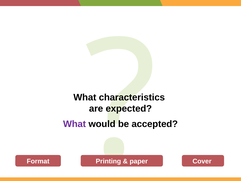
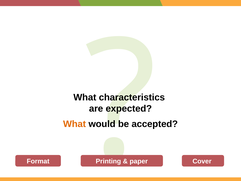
What at (74, 124) colour: purple -> orange
